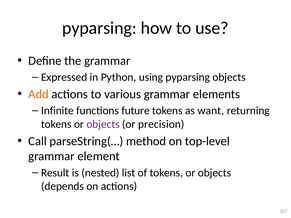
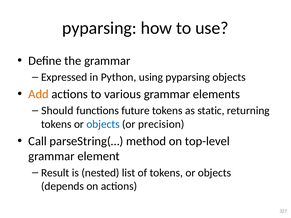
Infinite: Infinite -> Should
want: want -> static
objects at (103, 124) colour: purple -> blue
